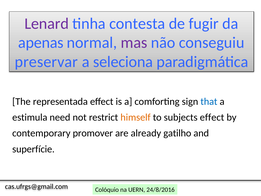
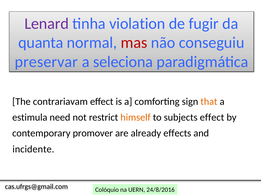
contesta: contesta -> violation
apenas: apenas -> quanta
mas colour: purple -> red
representada: representada -> contrariavam
that colour: blue -> orange
gatilho: gatilho -> effects
superfície: superfície -> incidente
